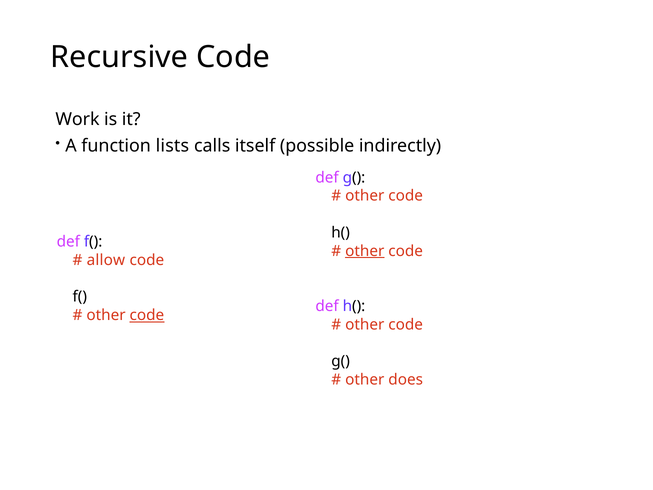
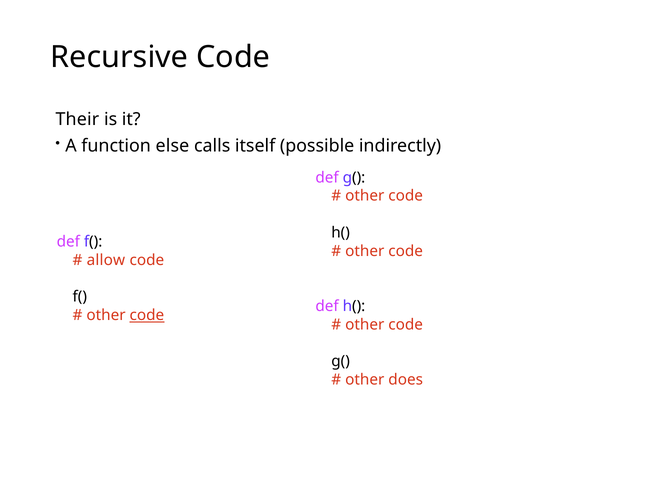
Work: Work -> Their
lists: lists -> else
other at (365, 251) underline: present -> none
